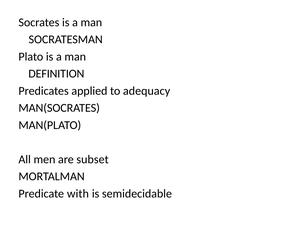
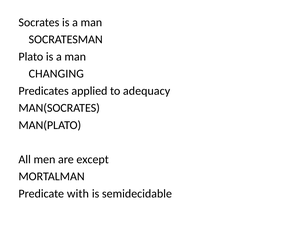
DEFINITION: DEFINITION -> CHANGING
subset: subset -> except
